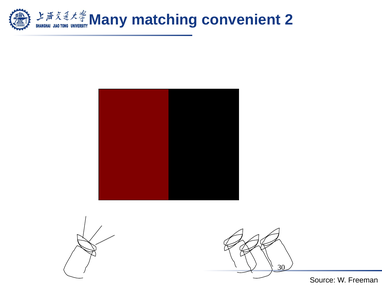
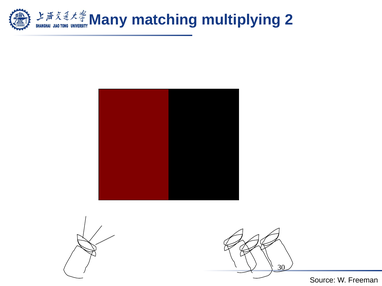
convenient: convenient -> multiplying
